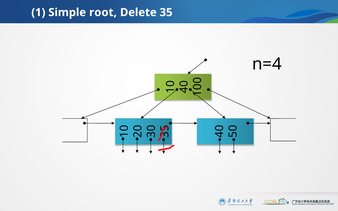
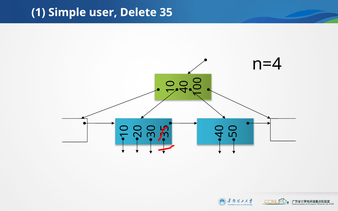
root: root -> user
